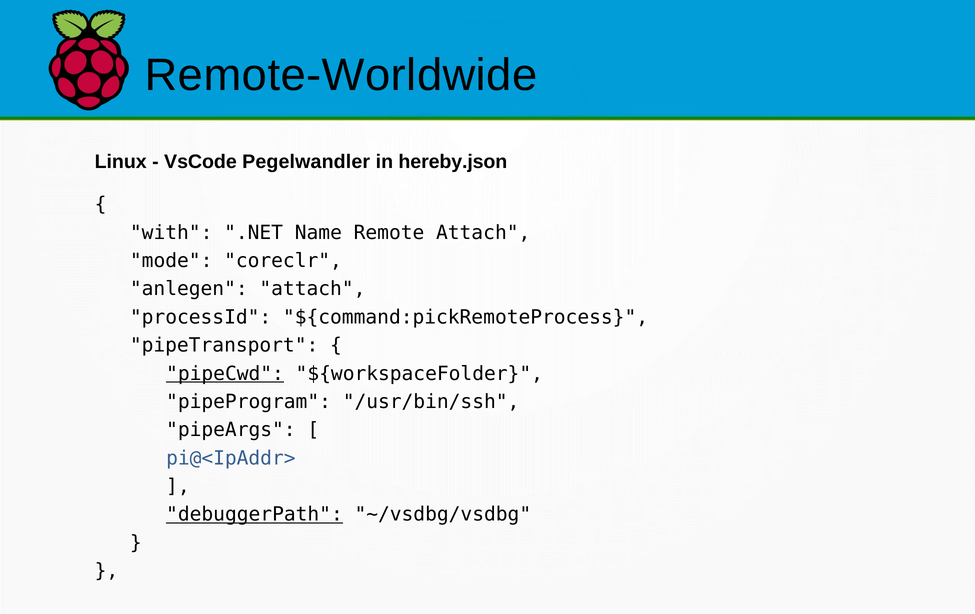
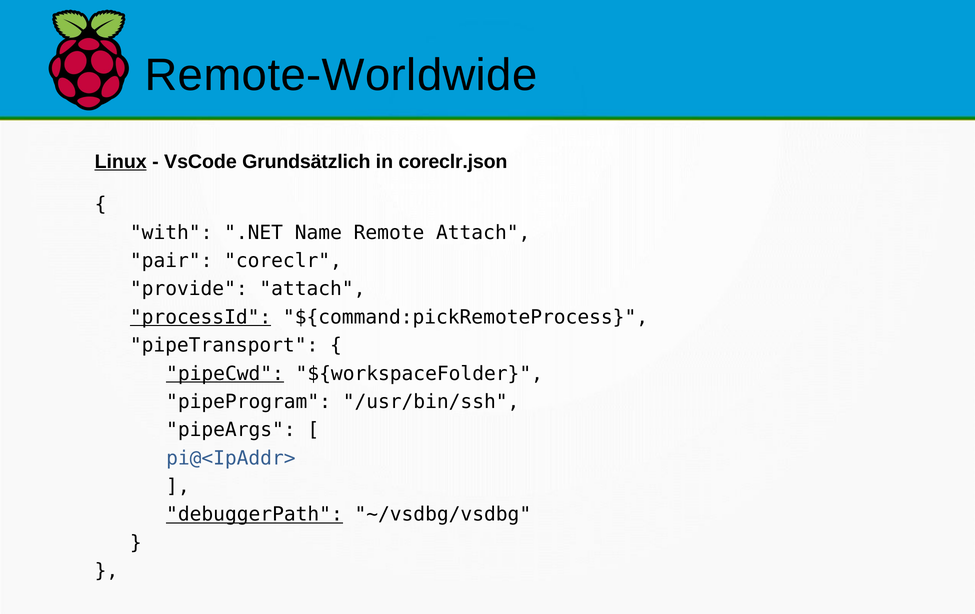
Linux underline: none -> present
Pegelwandler: Pegelwandler -> Grundsätzlich
hereby.json: hereby.json -> coreclr.json
mode: mode -> pair
anlegen: anlegen -> provide
processId underline: none -> present
